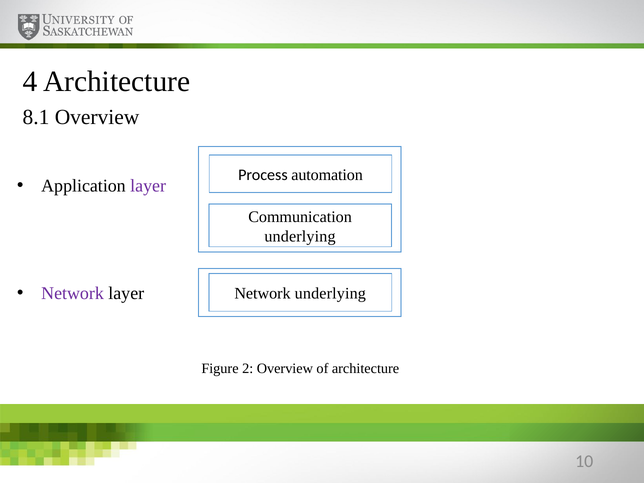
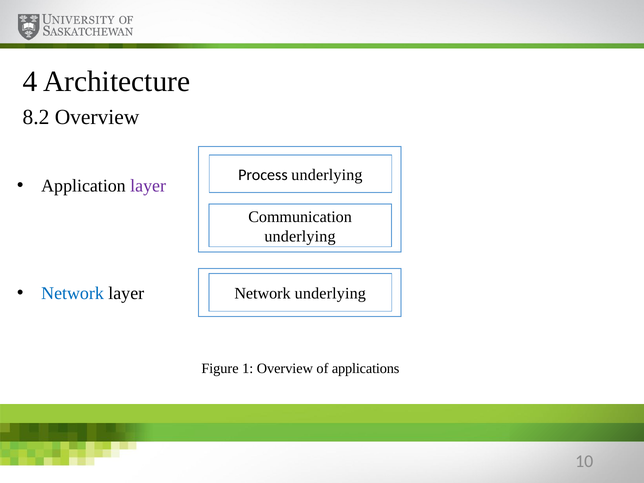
8.1: 8.1 -> 8.2
Process automation: automation -> underlying
Network at (73, 293) colour: purple -> blue
2: 2 -> 1
of architecture: architecture -> applications
